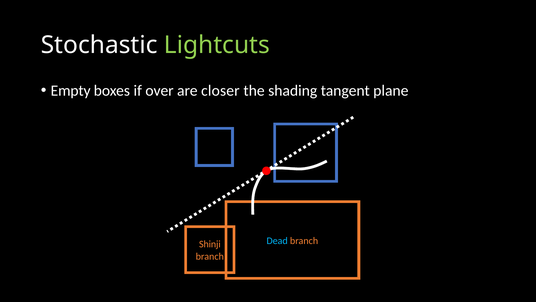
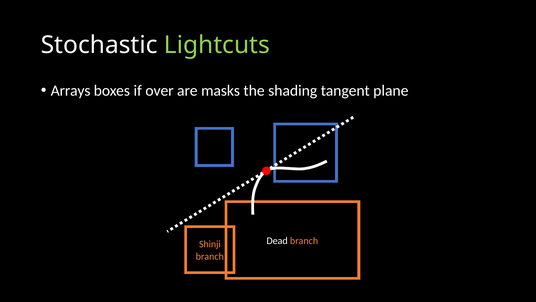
Empty: Empty -> Arrays
closer: closer -> masks
Dead colour: light blue -> white
